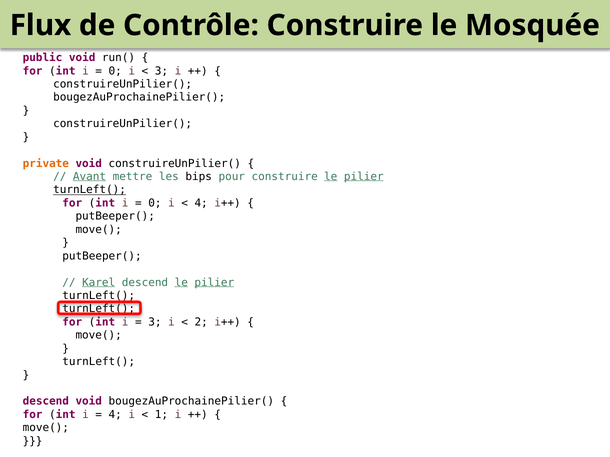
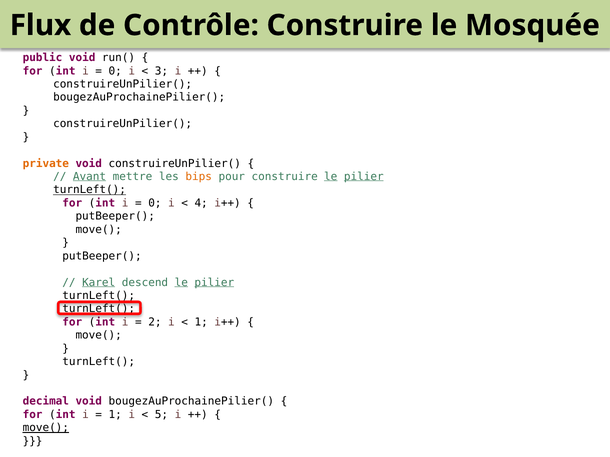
bips colour: black -> orange
3 at (155, 322): 3 -> 2
2 at (201, 322): 2 -> 1
descend at (46, 402): descend -> decimal
4 at (115, 415): 4 -> 1
1: 1 -> 5
move( at (46, 428) underline: none -> present
